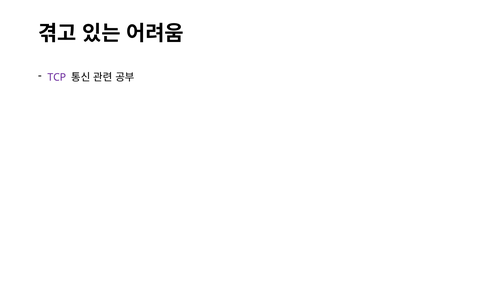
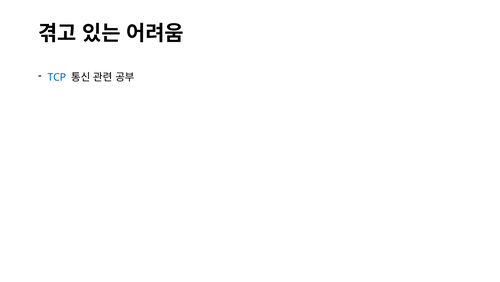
TCP colour: purple -> blue
